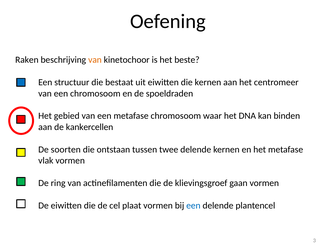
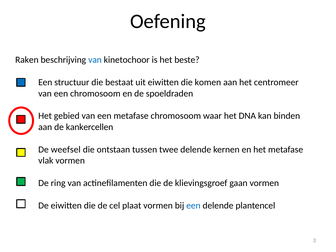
van at (95, 60) colour: orange -> blue
die kernen: kernen -> komen
soorten: soorten -> weefsel
